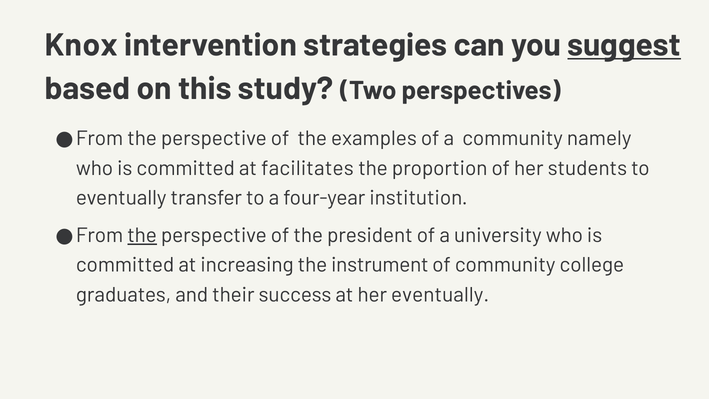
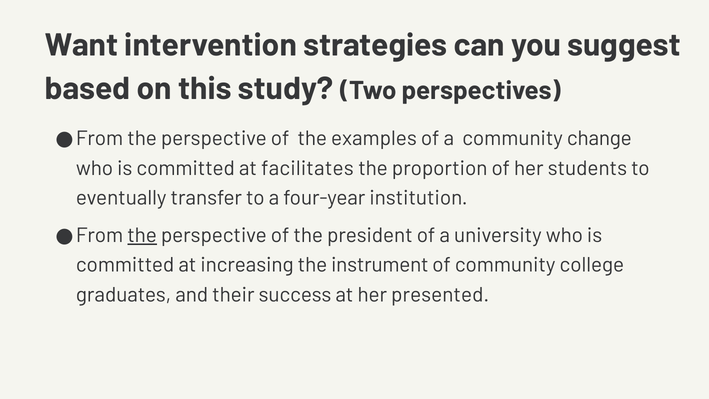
Knox: Knox -> Want
suggest underline: present -> none
namely: namely -> change
her eventually: eventually -> presented
